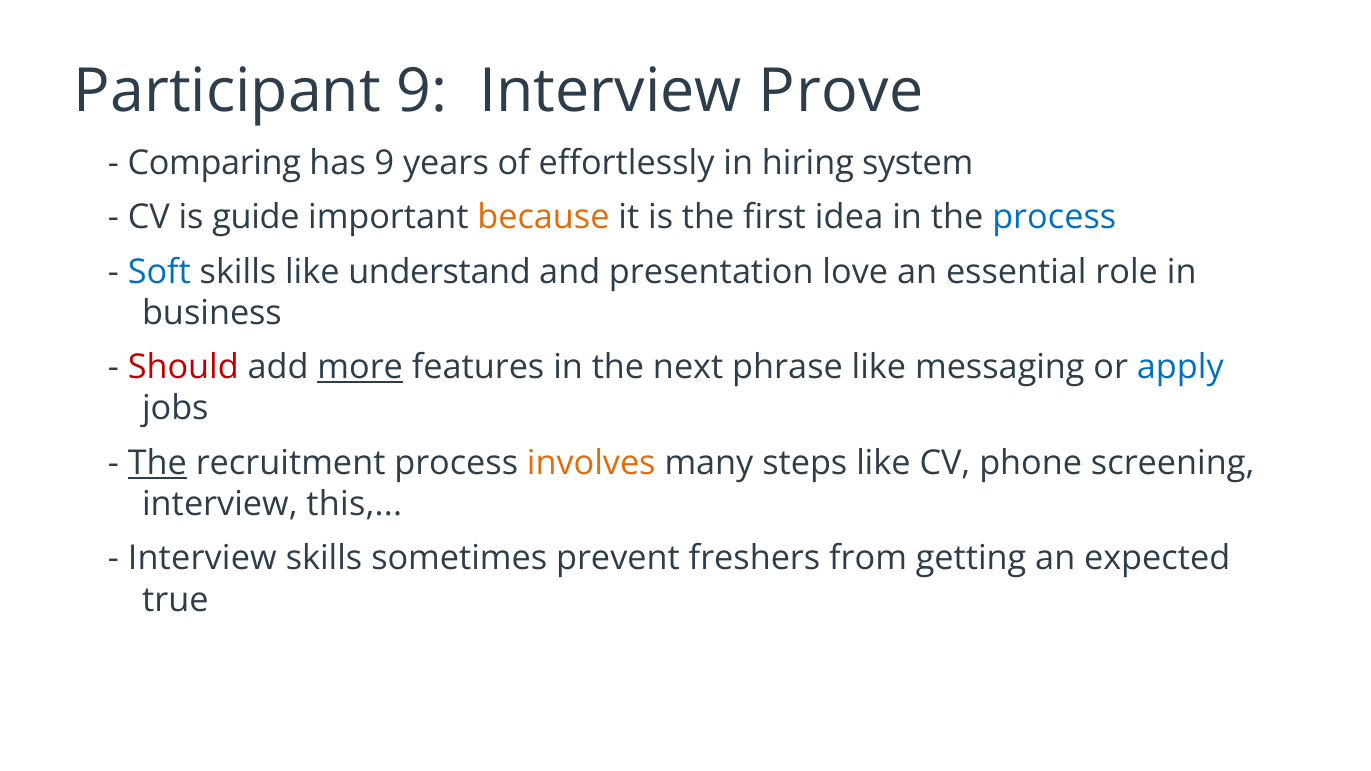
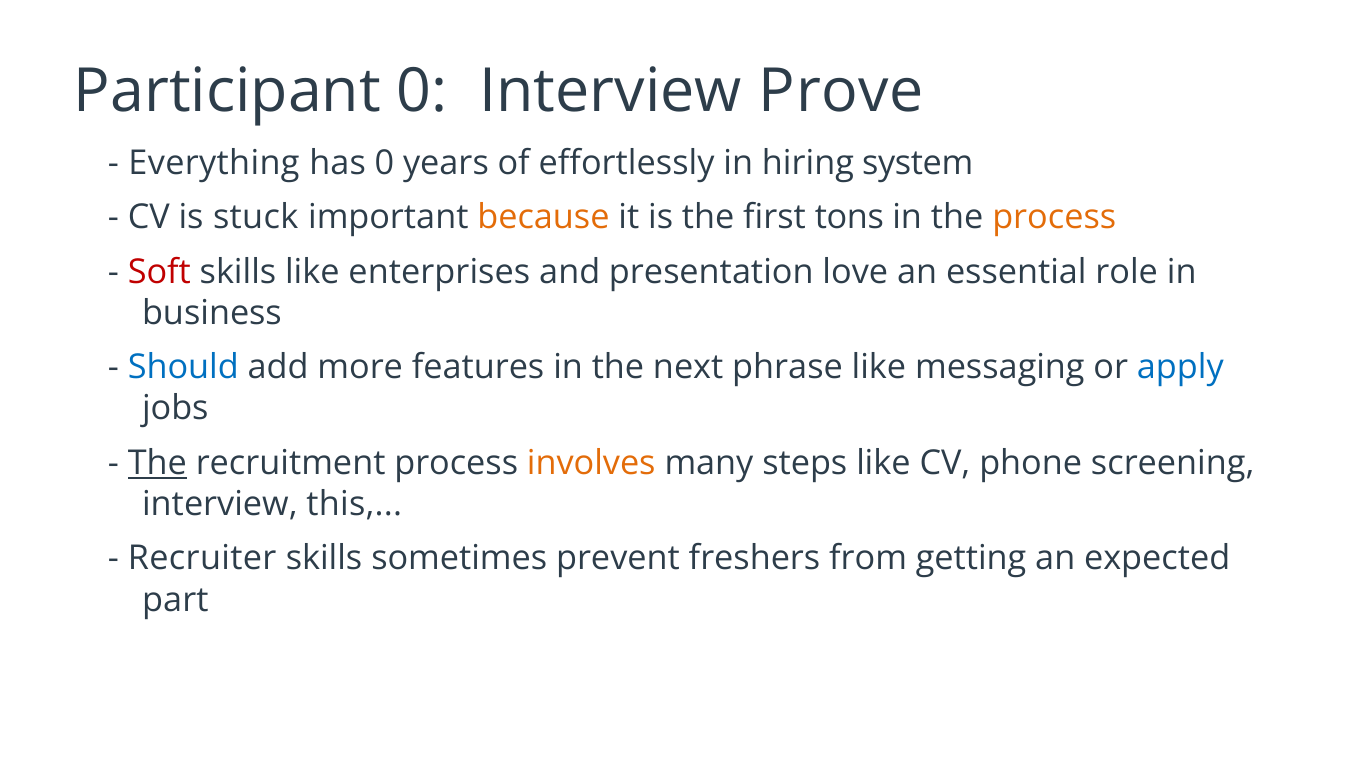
Participant 9: 9 -> 0
Comparing: Comparing -> Everything
has 9: 9 -> 0
guide: guide -> stuck
idea: idea -> tons
process at (1054, 217) colour: blue -> orange
Soft colour: blue -> red
understand: understand -> enterprises
Should colour: red -> blue
more underline: present -> none
Interview at (202, 559): Interview -> Recruiter
true: true -> part
